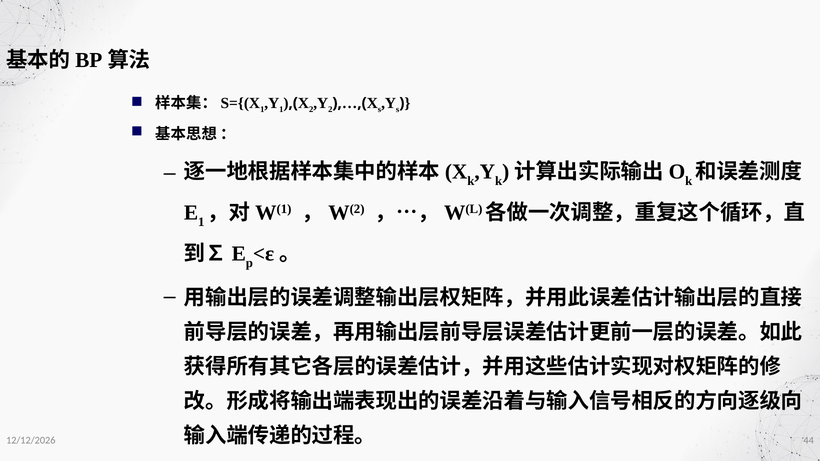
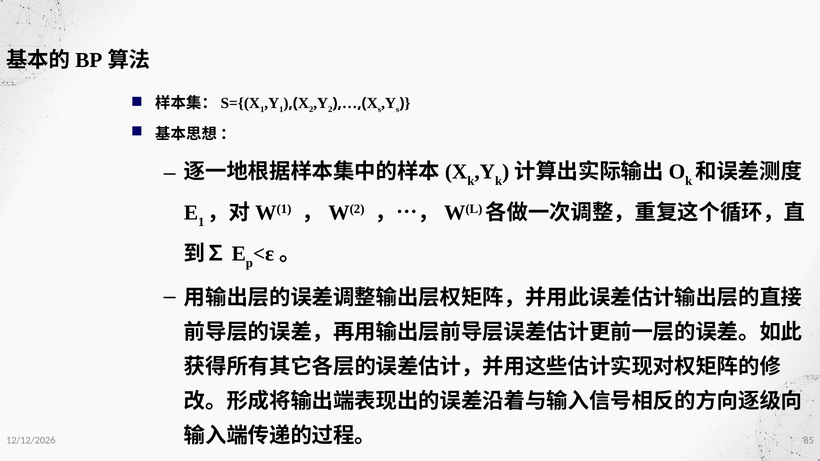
44: 44 -> 85
